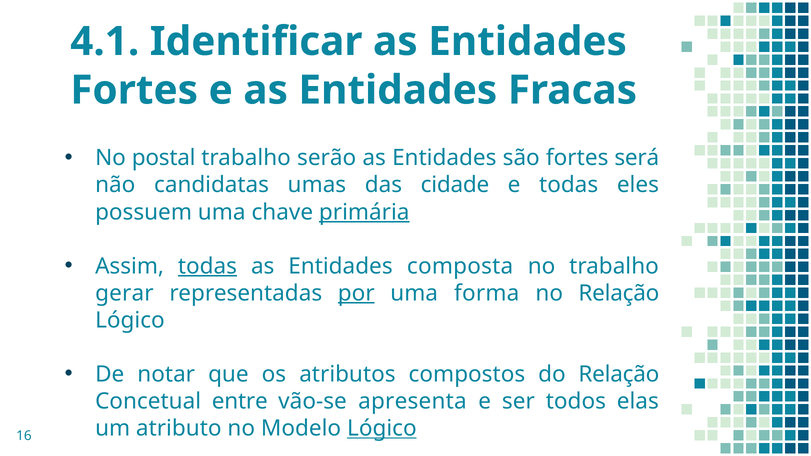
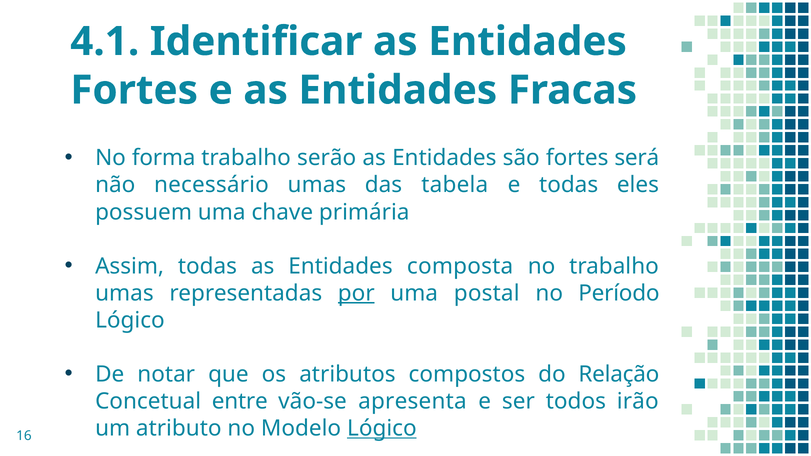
postal: postal -> forma
candidatas: candidatas -> necessário
cidade: cidade -> tabela
primária underline: present -> none
todas at (208, 266) underline: present -> none
gerar at (124, 293): gerar -> umas
forma: forma -> postal
no Relação: Relação -> Período
elas: elas -> irão
